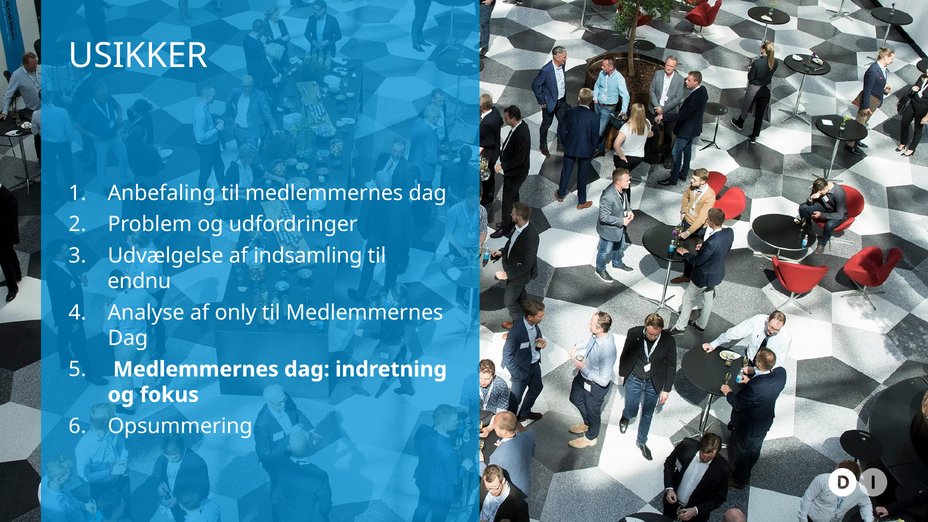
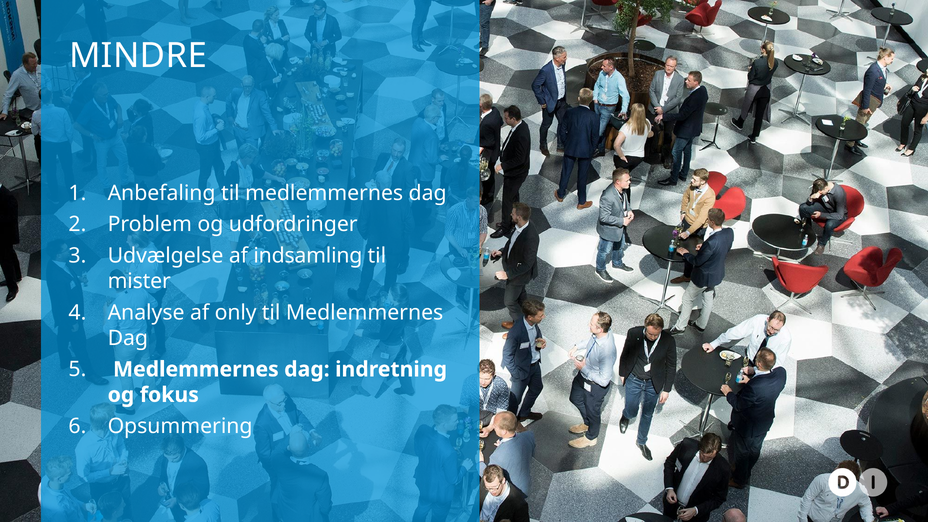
USIKKER: USIKKER -> MINDRE
endnu: endnu -> mister
